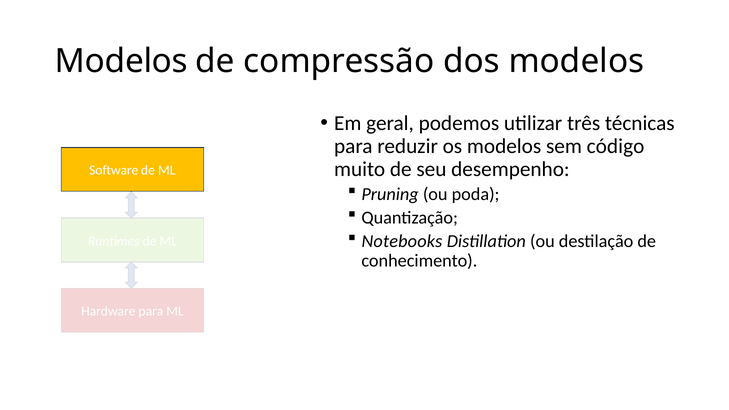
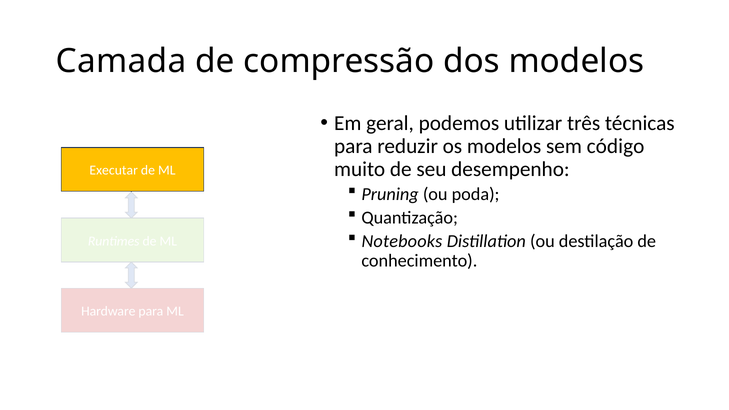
Modelos at (121, 61): Modelos -> Camada
Software: Software -> Executar
